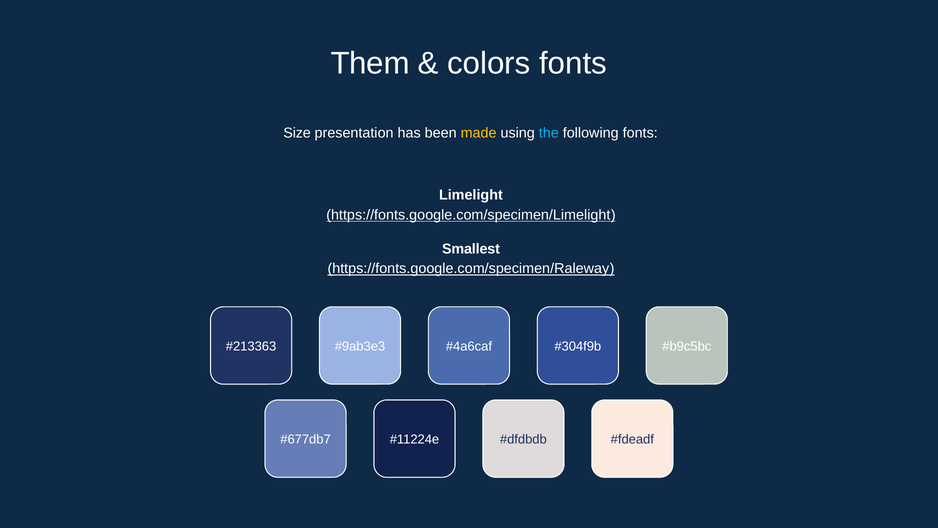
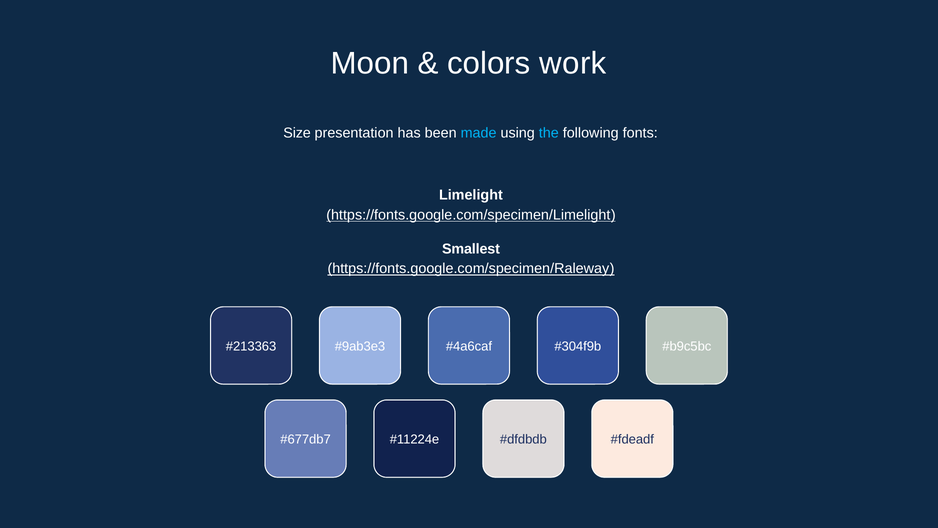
Them: Them -> Moon
colors fonts: fonts -> work
made colour: yellow -> light blue
